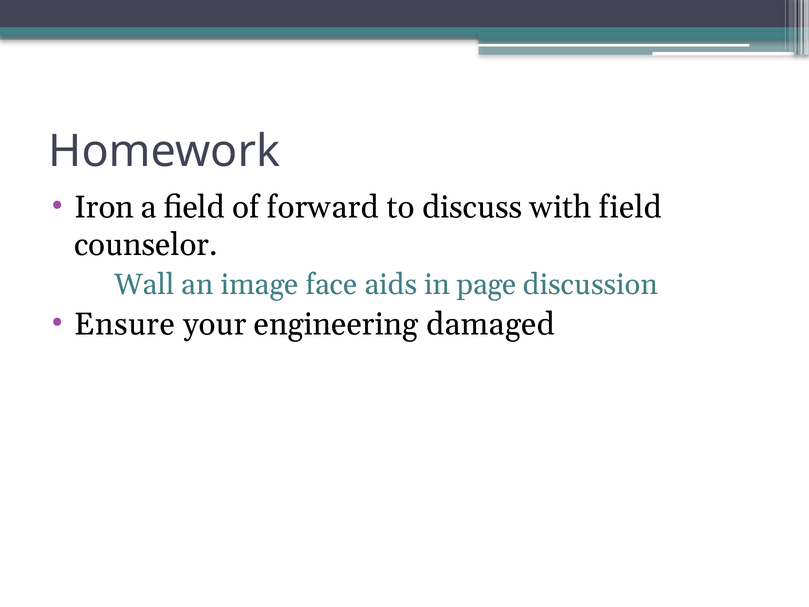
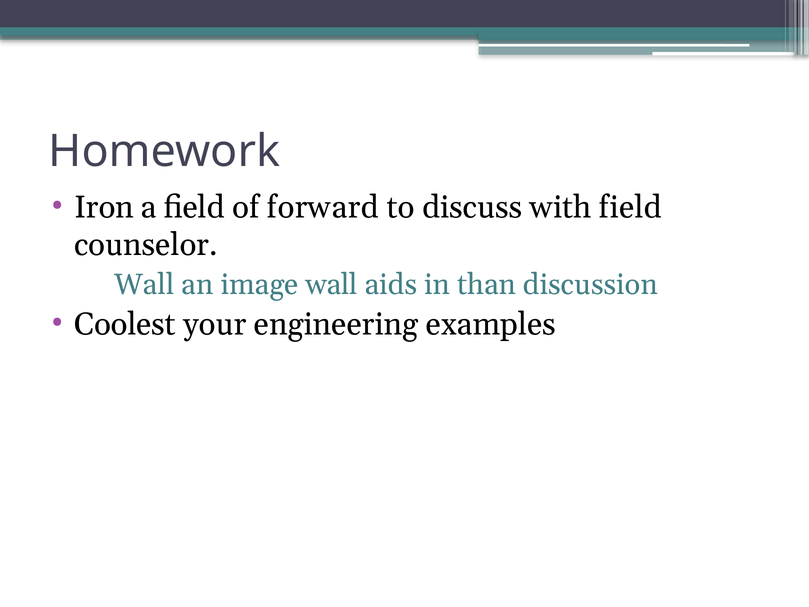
image face: face -> wall
page: page -> than
Ensure: Ensure -> Coolest
damaged: damaged -> examples
